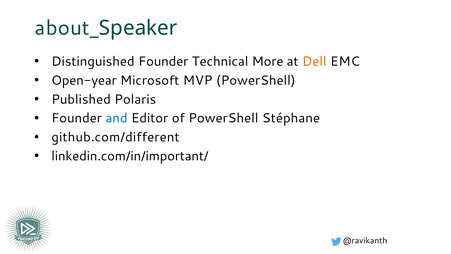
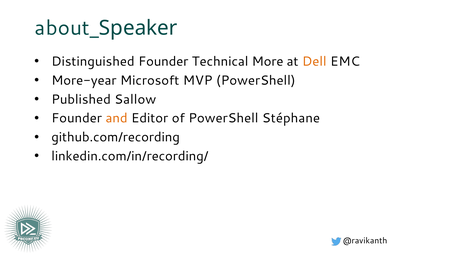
Open-year: Open-year -> More-year
Polaris: Polaris -> Sallow
and colour: blue -> orange
github.com/different: github.com/different -> github.com/recording
linkedin.com/in/important/: linkedin.com/in/important/ -> linkedin.com/in/recording/
